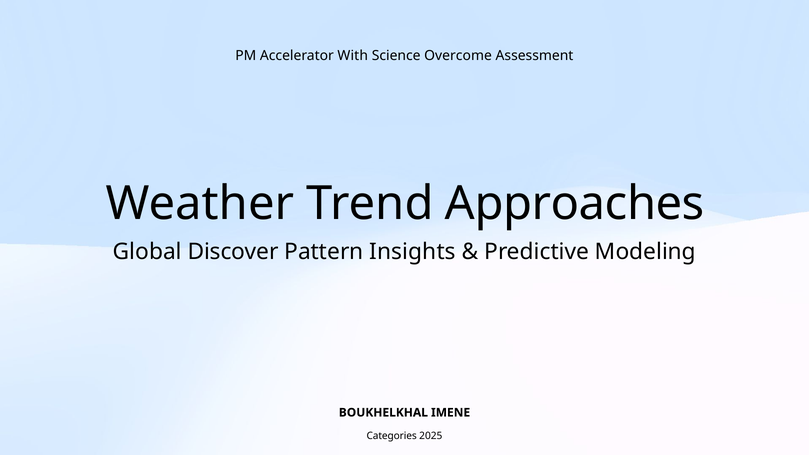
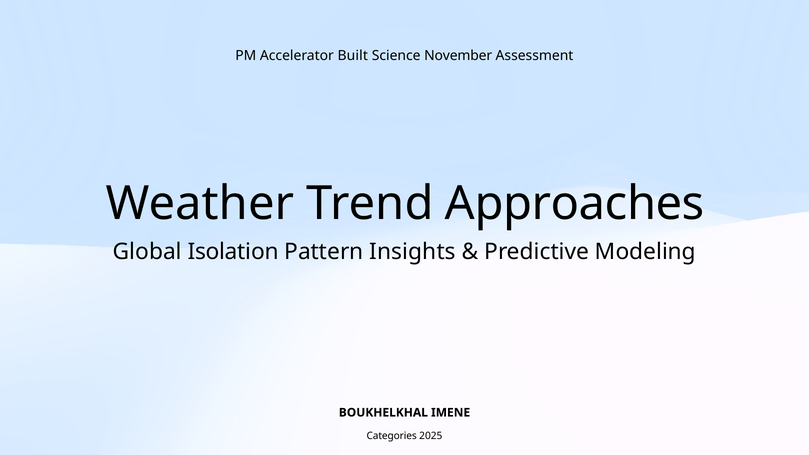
With: With -> Built
Overcome: Overcome -> November
Discover: Discover -> Isolation
